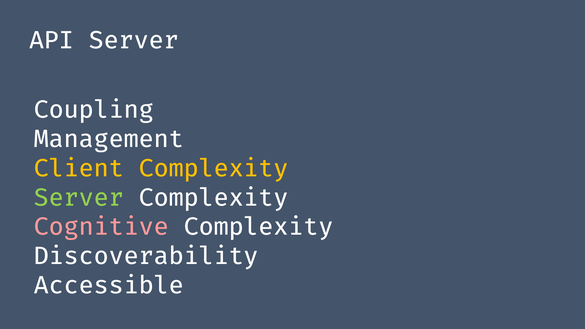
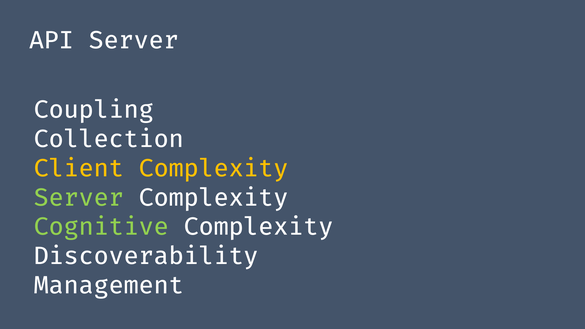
Management: Management -> Collection
Cognitive colour: pink -> light green
Accessible: Accessible -> Management
